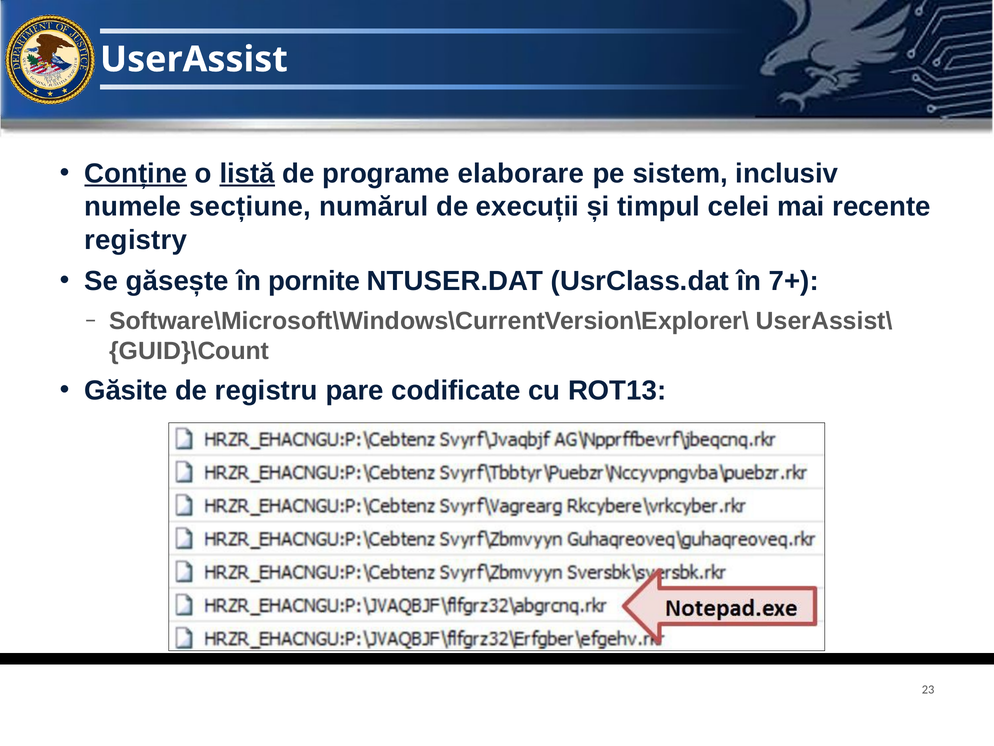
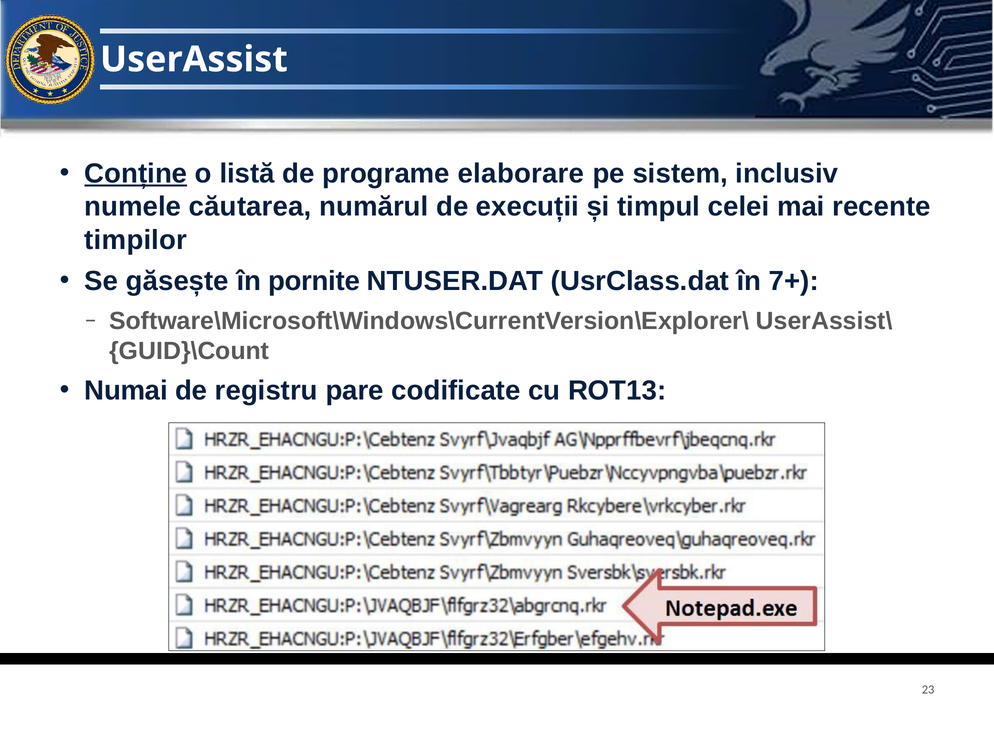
listă underline: present -> none
secțiune: secțiune -> căutarea
registry: registry -> timpilor
Găsite: Găsite -> Numai
